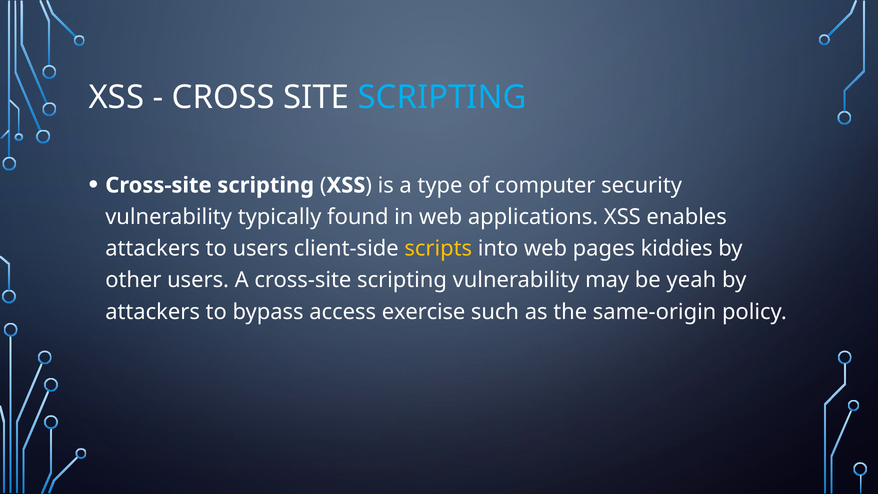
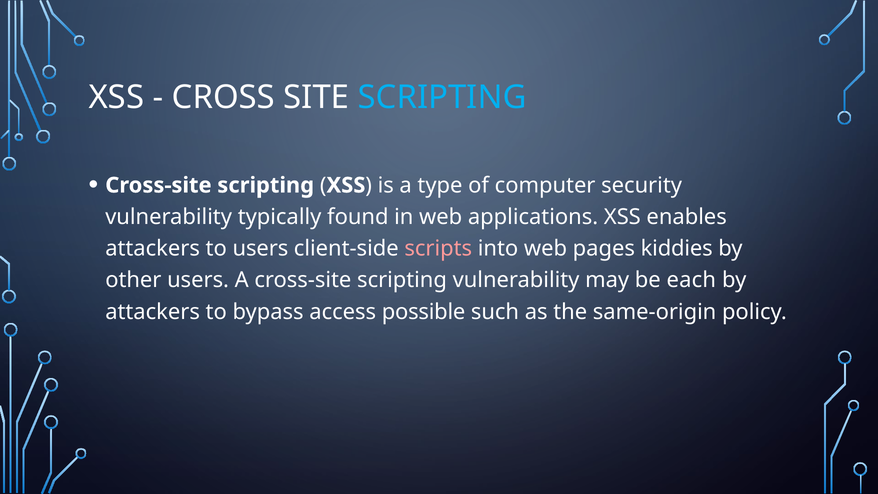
scripts colour: yellow -> pink
yeah: yeah -> each
exercise: exercise -> possible
